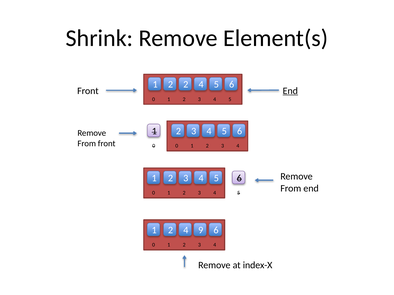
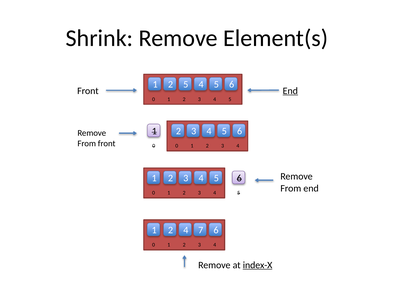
2 2: 2 -> 5
9: 9 -> 7
index-X underline: none -> present
